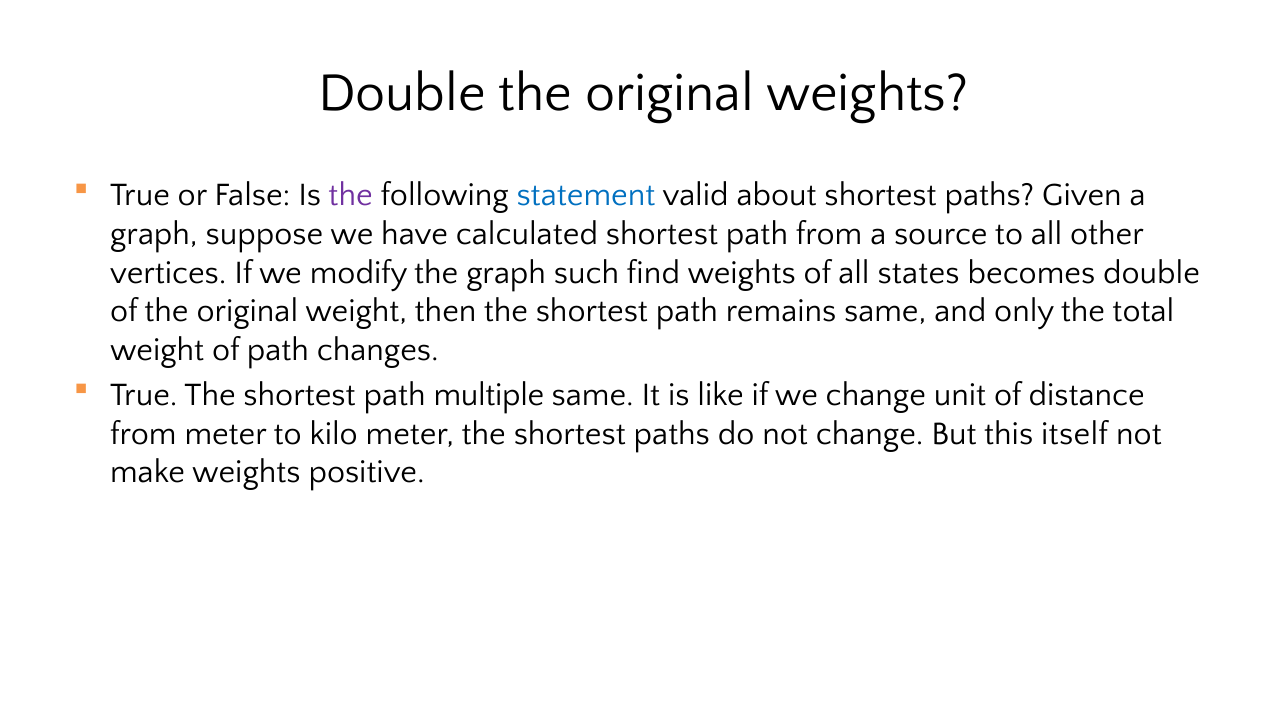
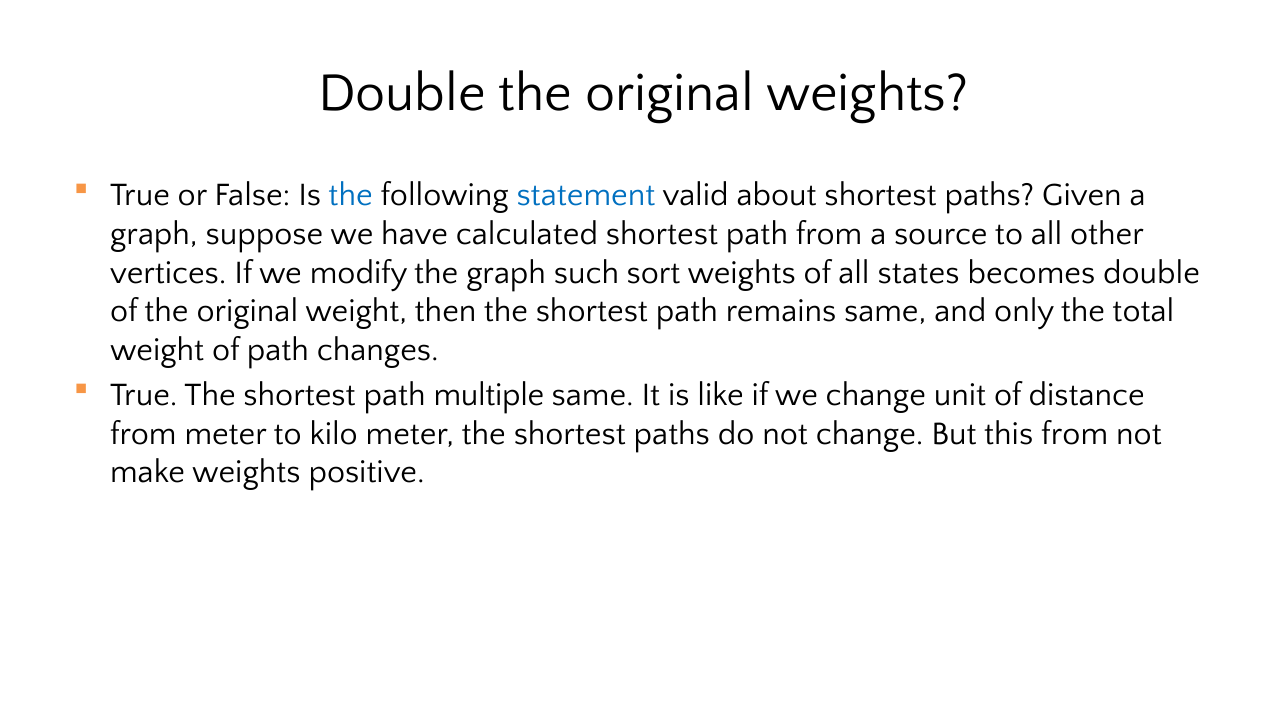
the at (351, 195) colour: purple -> blue
find: find -> sort
this itself: itself -> from
